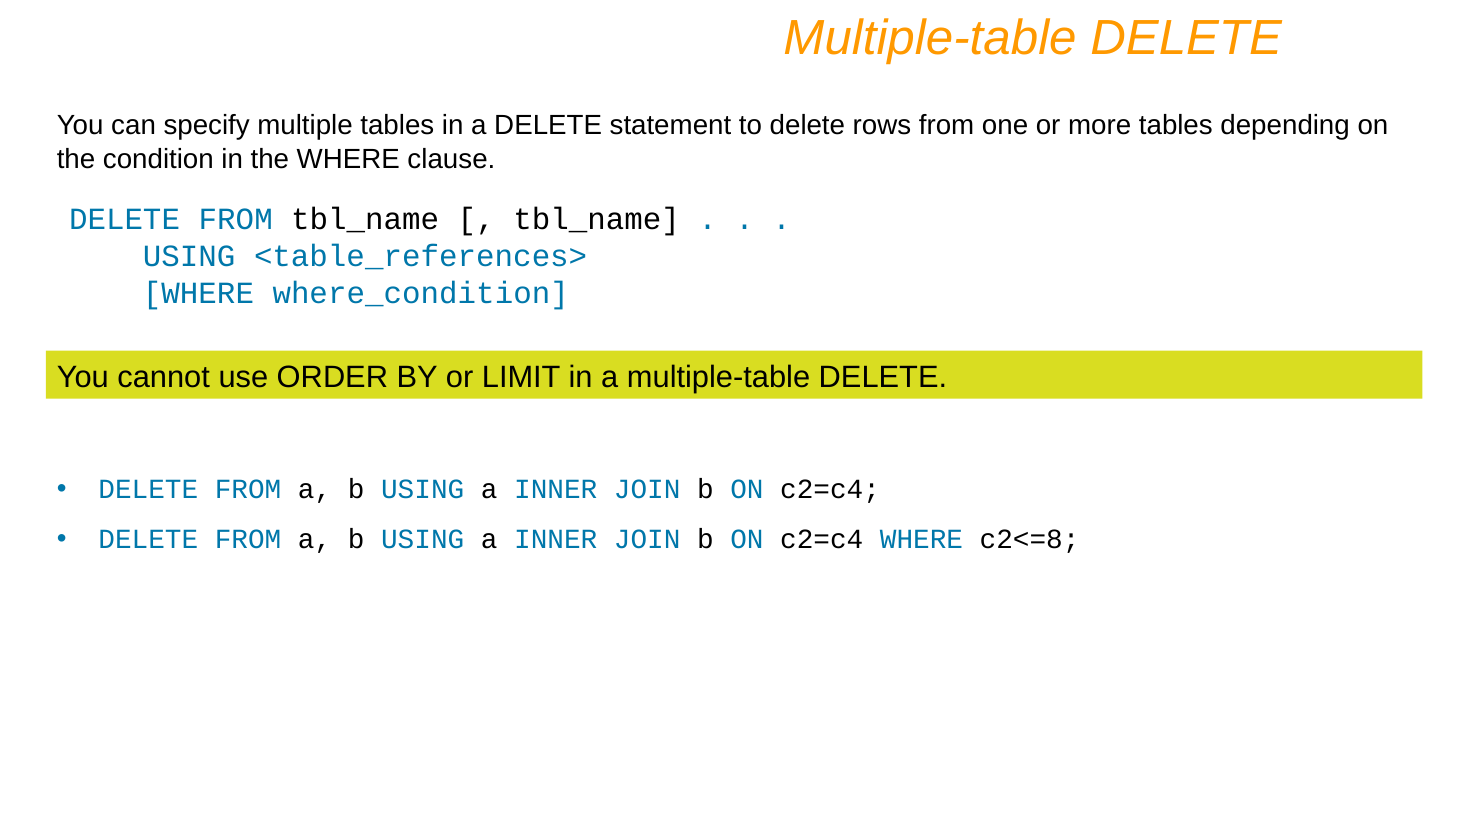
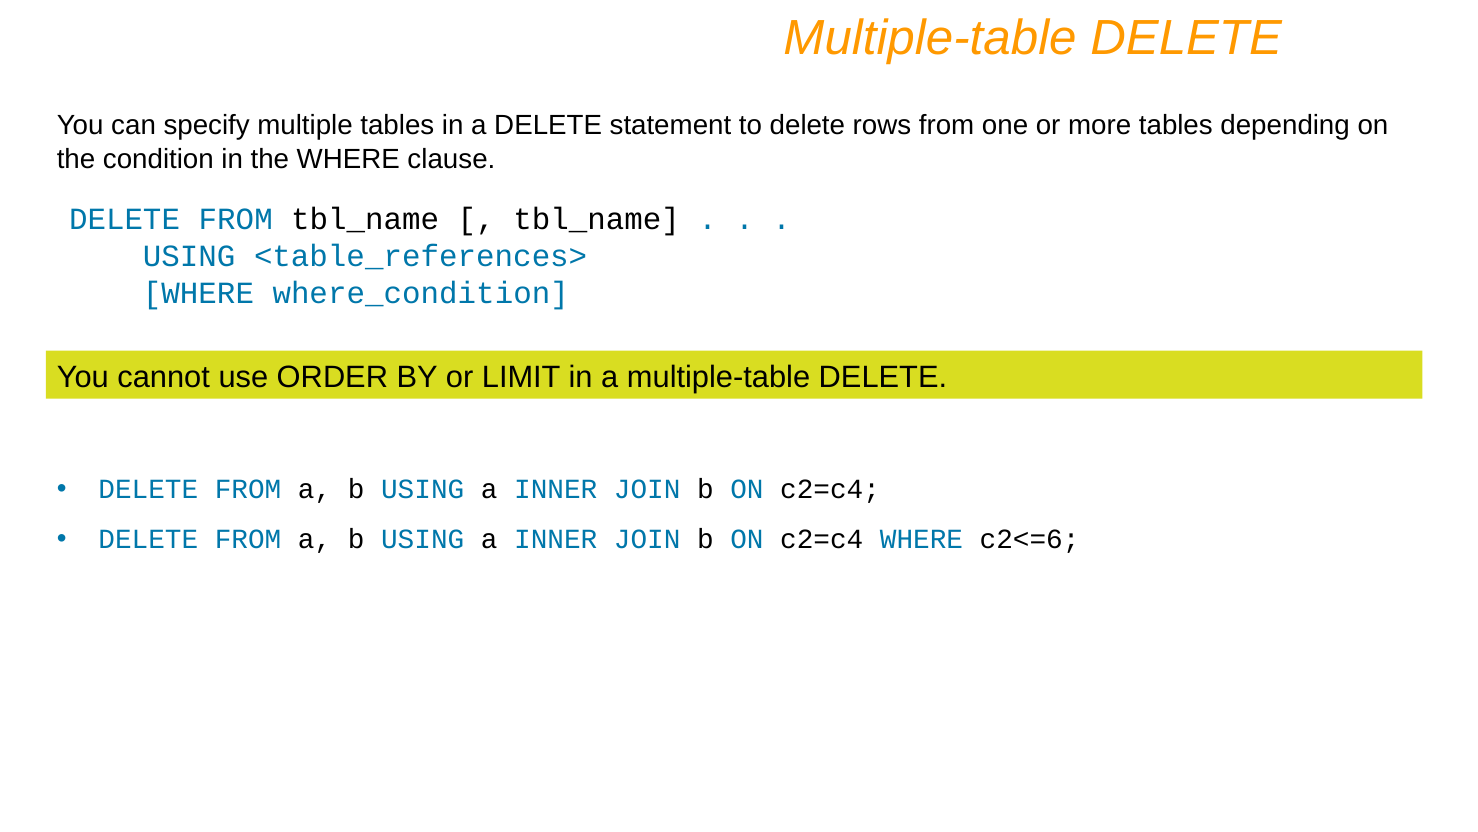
c2<=8: c2<=8 -> c2<=6
